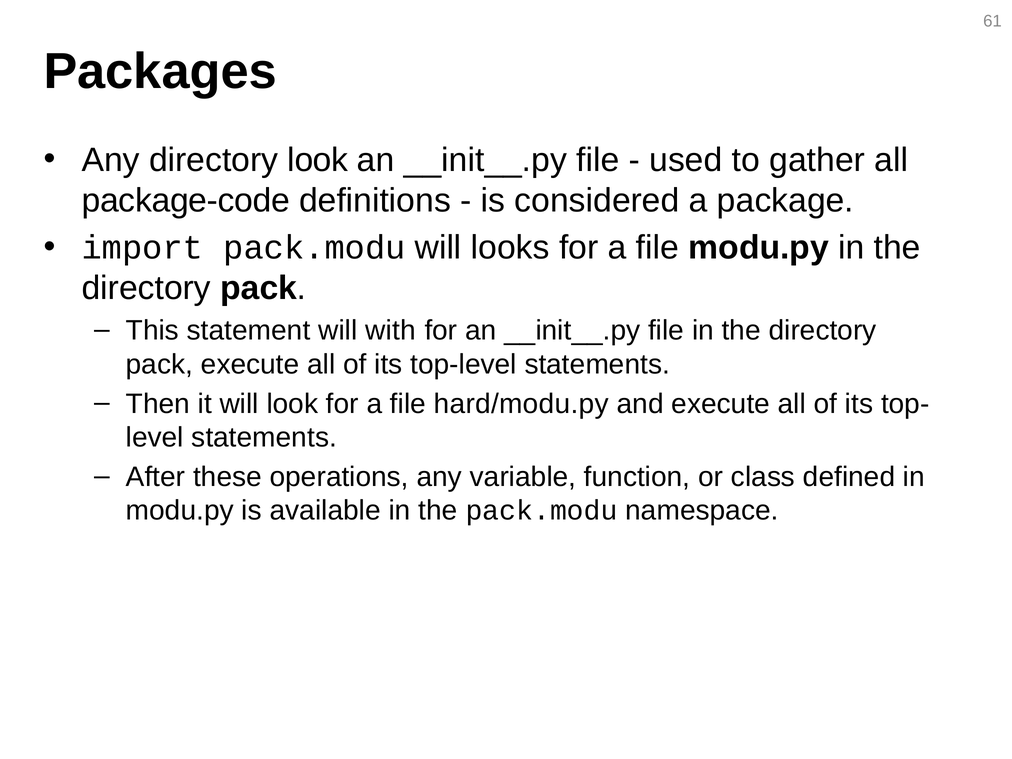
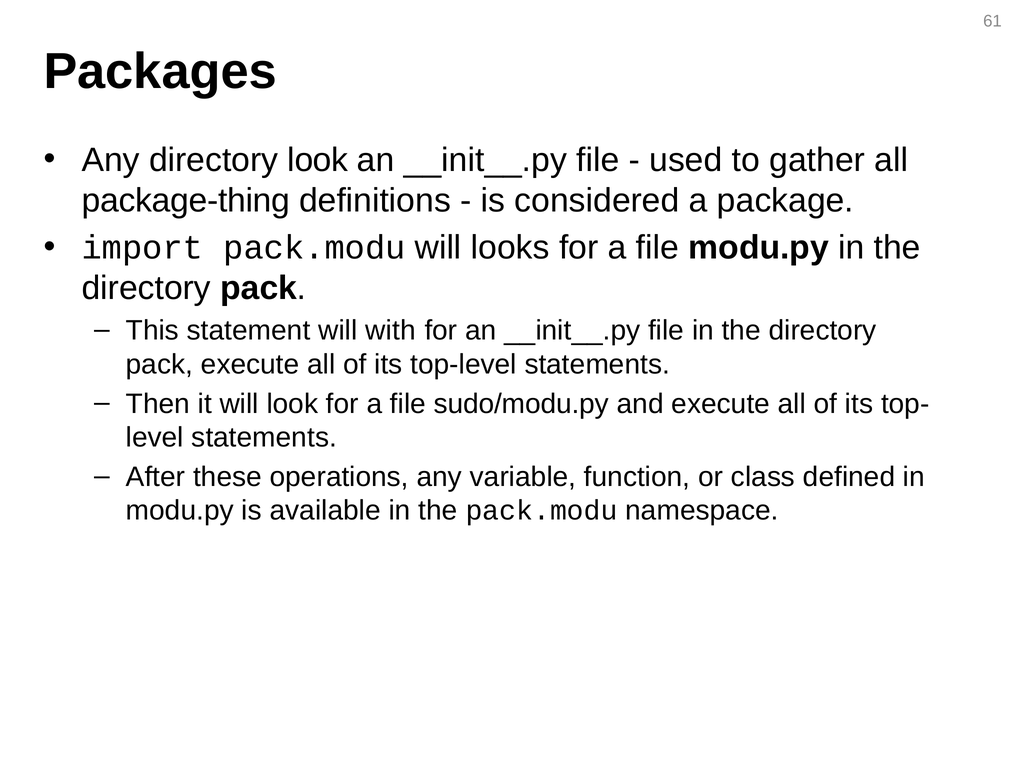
package-code: package-code -> package-thing
hard/modu.py: hard/modu.py -> sudo/modu.py
